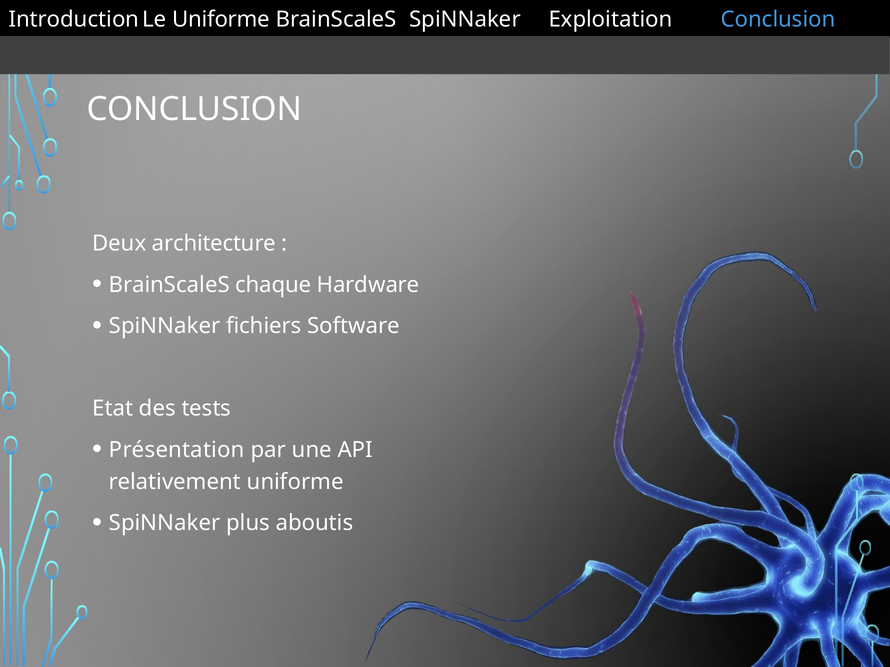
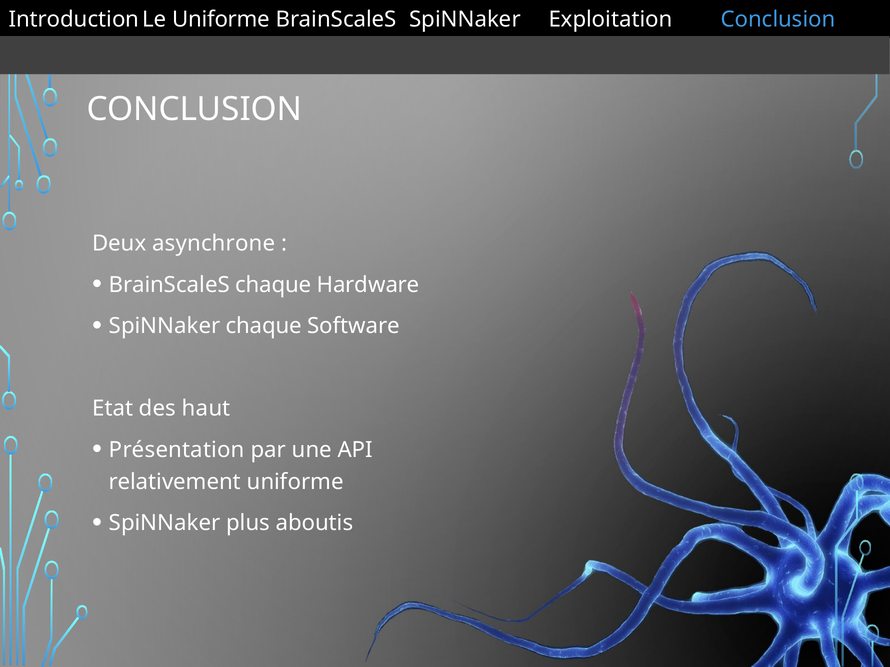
architecture: architecture -> asynchrone
SpiNNaker fichiers: fichiers -> chaque
tests: tests -> haut
